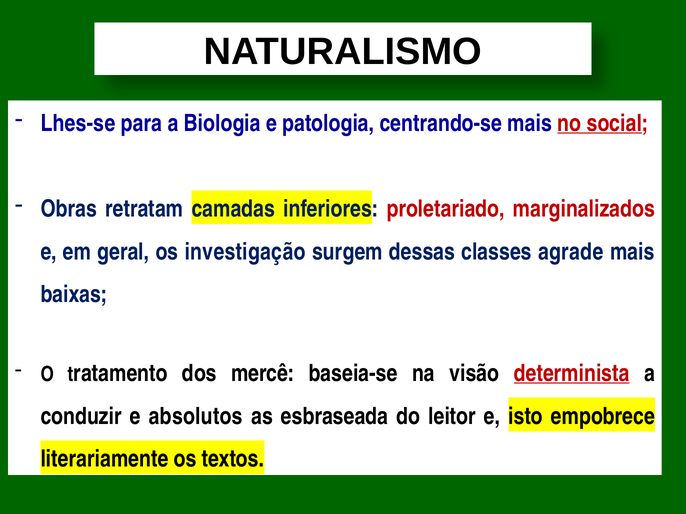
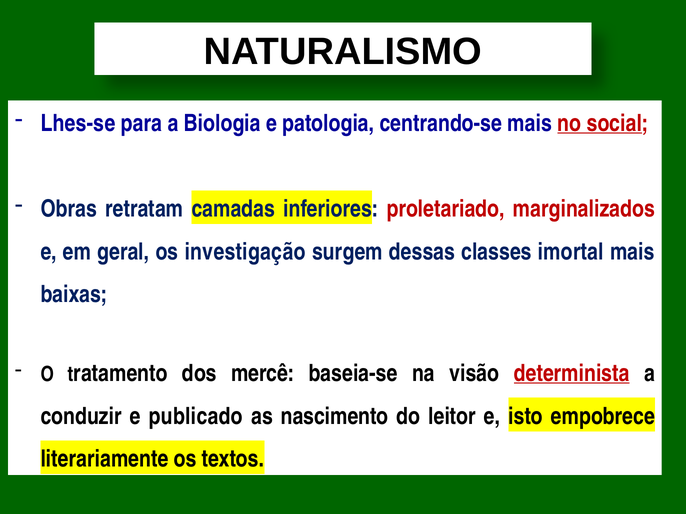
agrade: agrade -> imortal
absolutos: absolutos -> publicado
esbraseada: esbraseada -> nascimento
